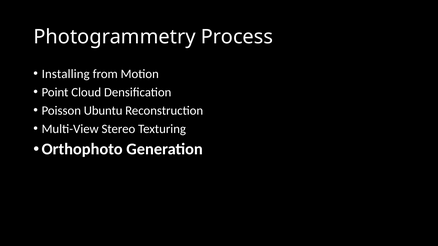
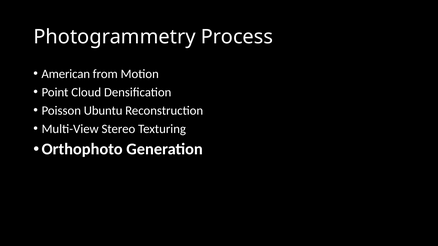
Installing: Installing -> American
